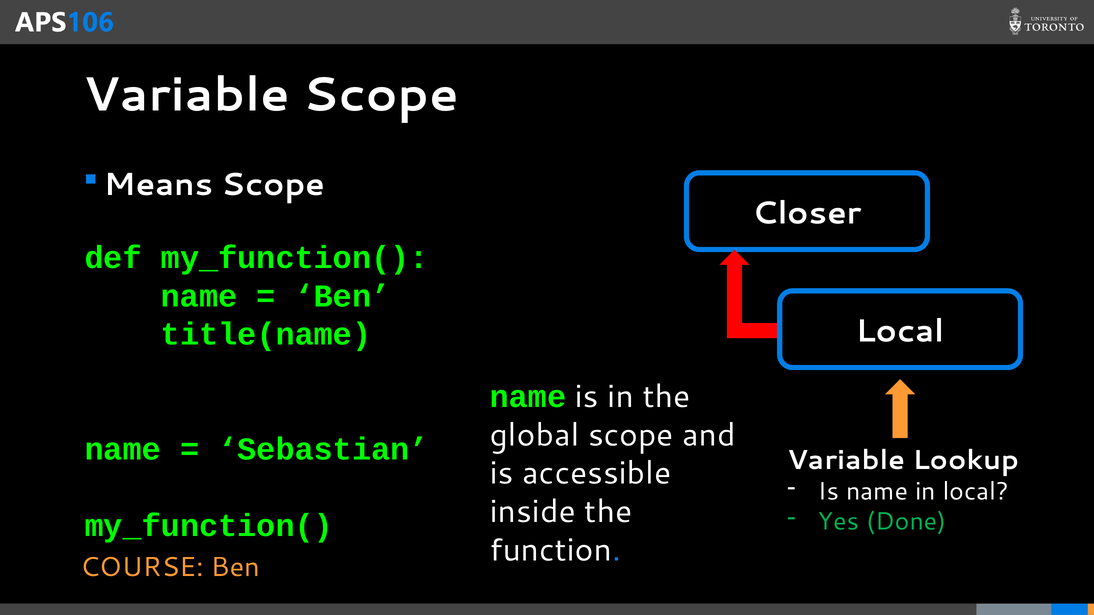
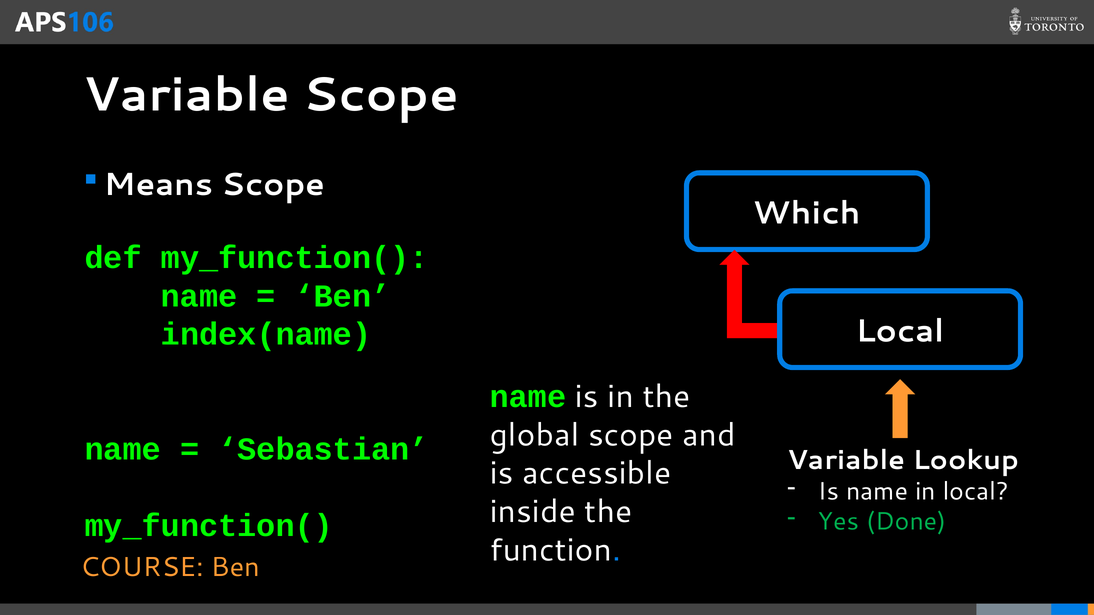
Closer: Closer -> Which
title(name: title(name -> index(name
